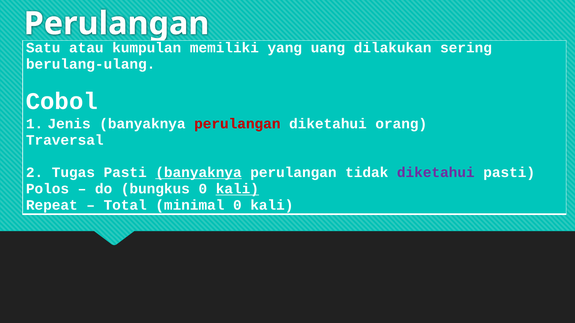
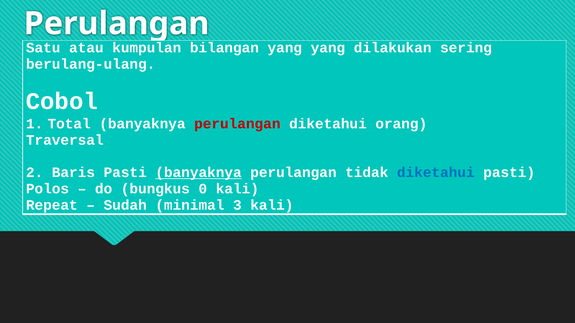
memiliki: memiliki -> bilangan
yang uang: uang -> yang
Jenis: Jenis -> Total
Tugas: Tugas -> Baris
diketahui at (436, 173) colour: purple -> blue
kali at (237, 189) underline: present -> none
Total: Total -> Sudah
minimal 0: 0 -> 3
